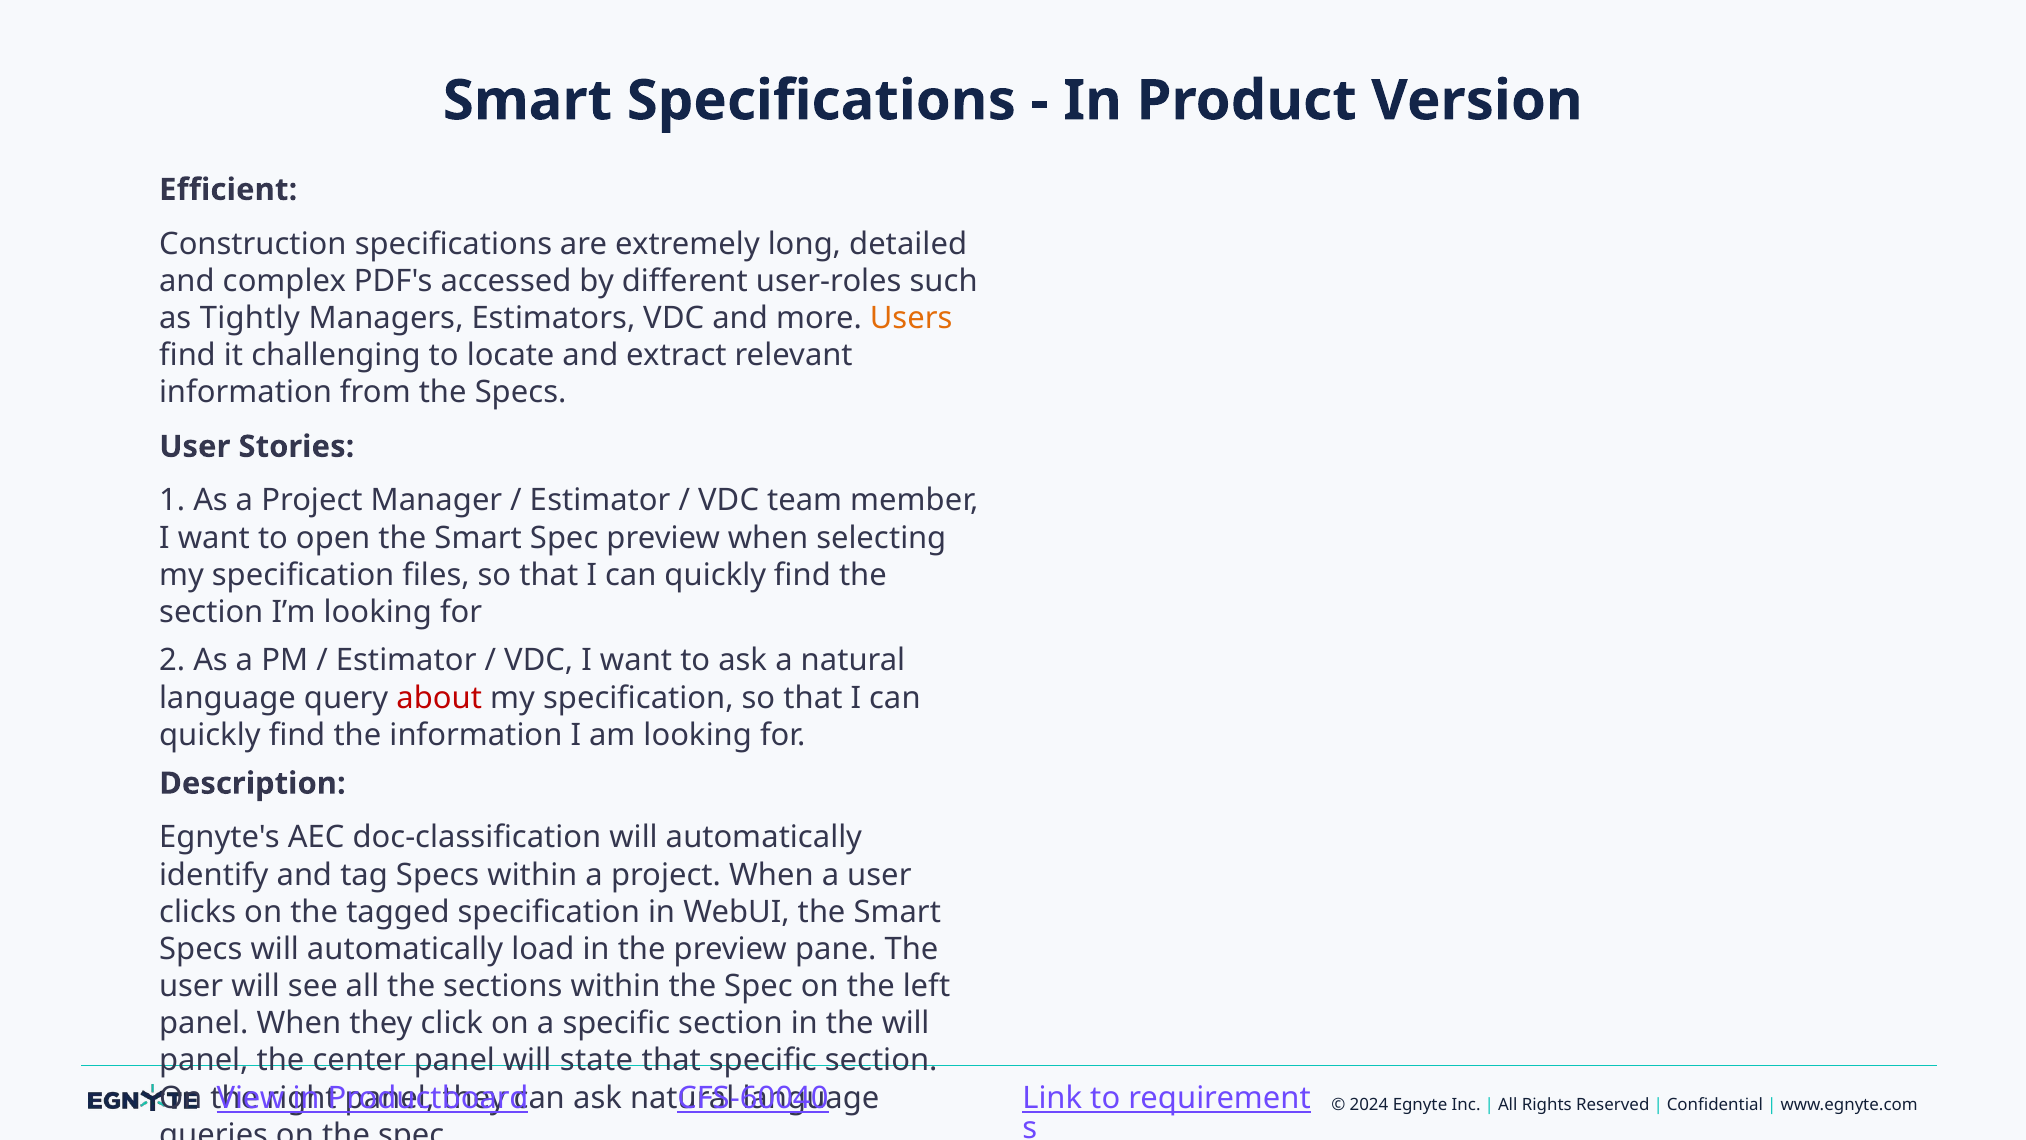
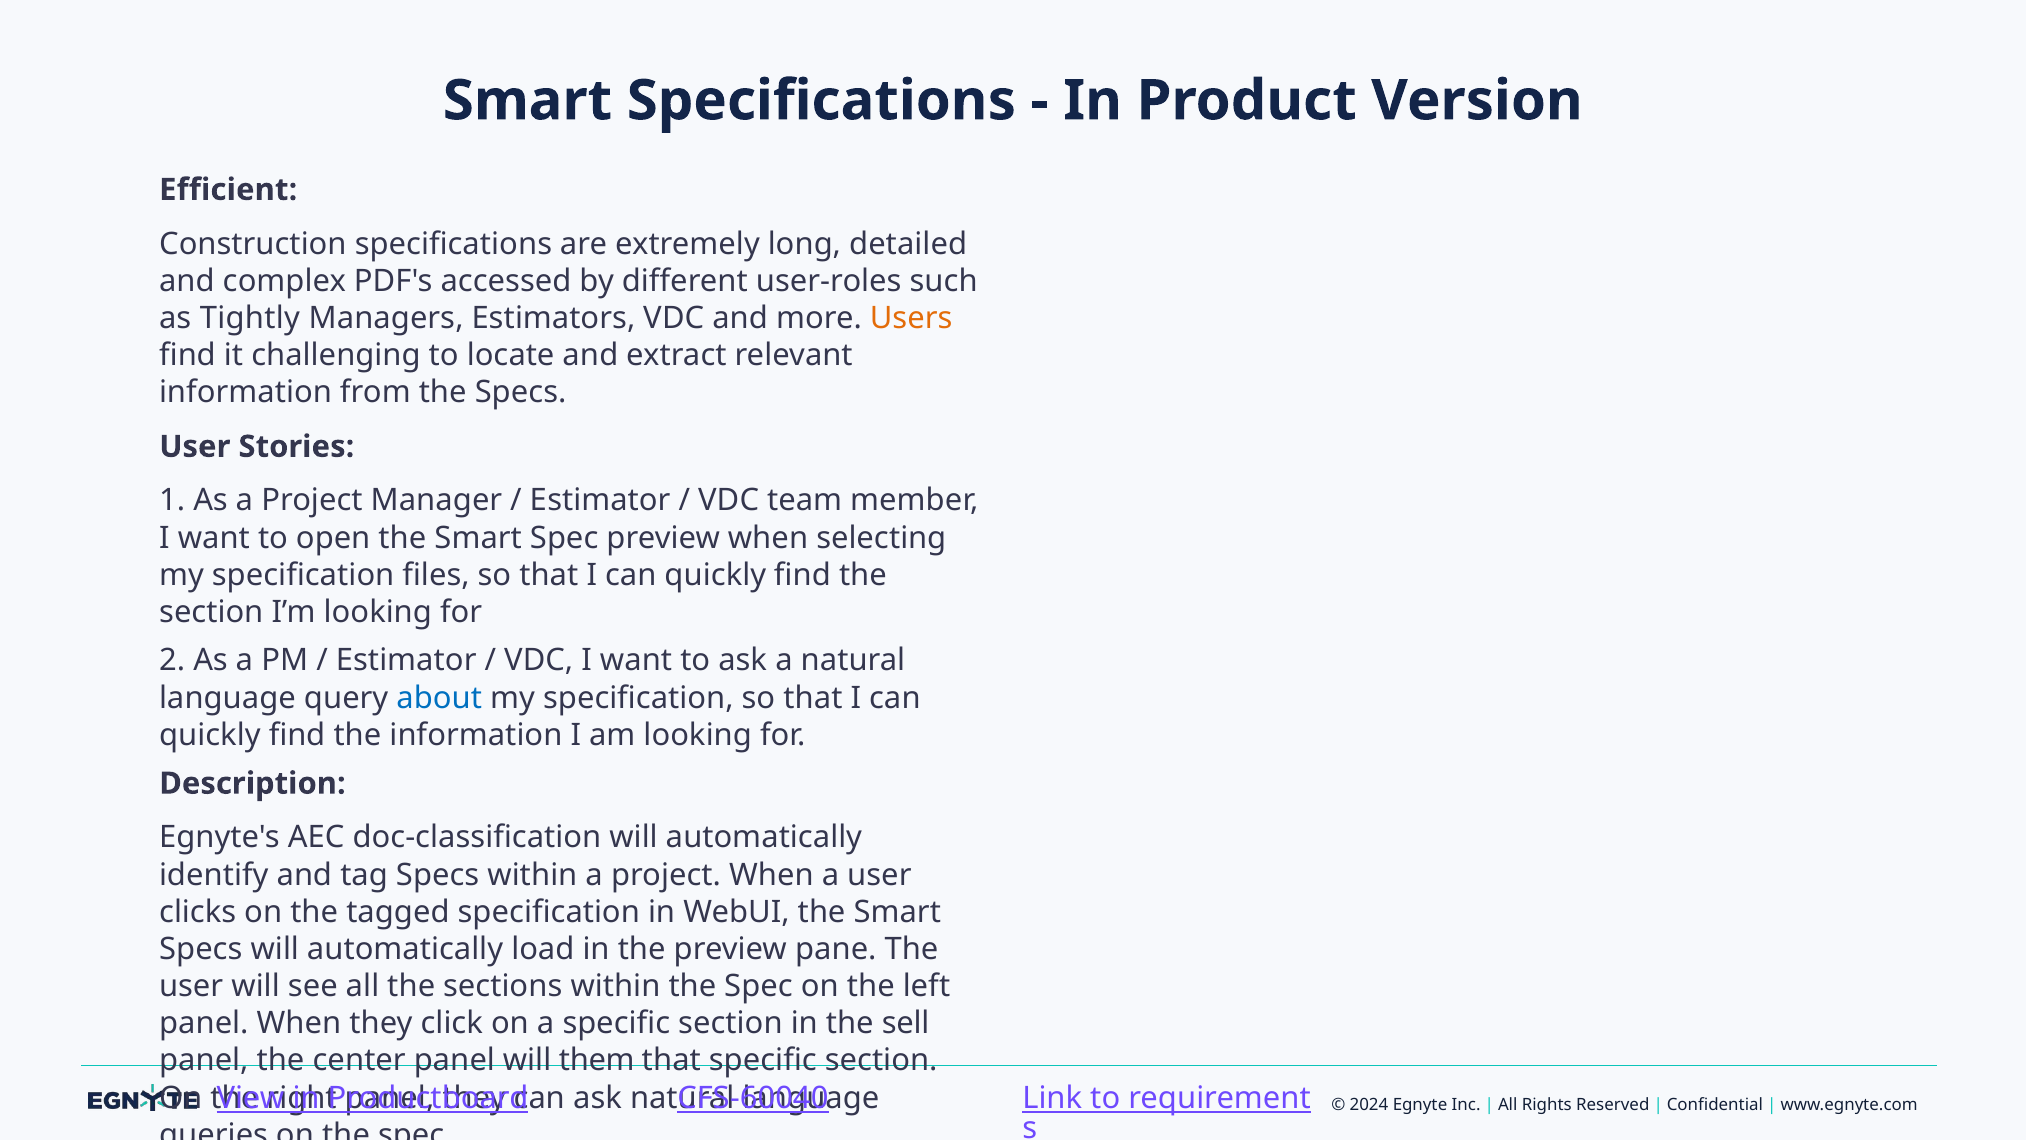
about colour: red -> blue
the will: will -> sell
state: state -> them
